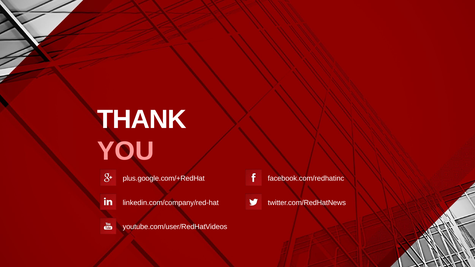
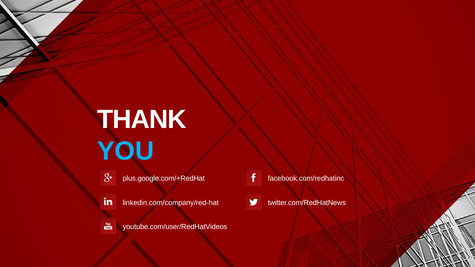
YOU colour: pink -> light blue
